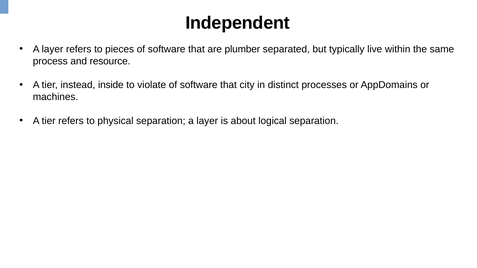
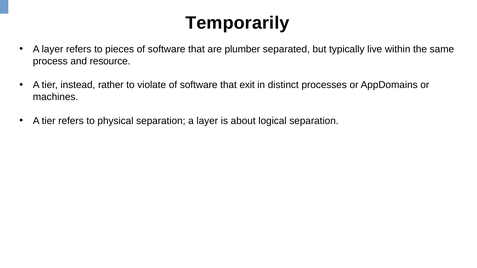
Independent: Independent -> Temporarily
inside: inside -> rather
city: city -> exit
